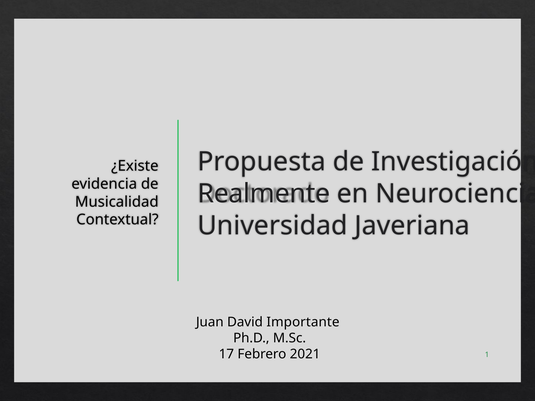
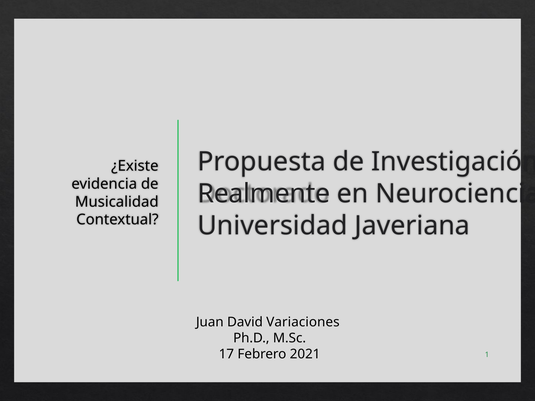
Importante: Importante -> Variaciones
